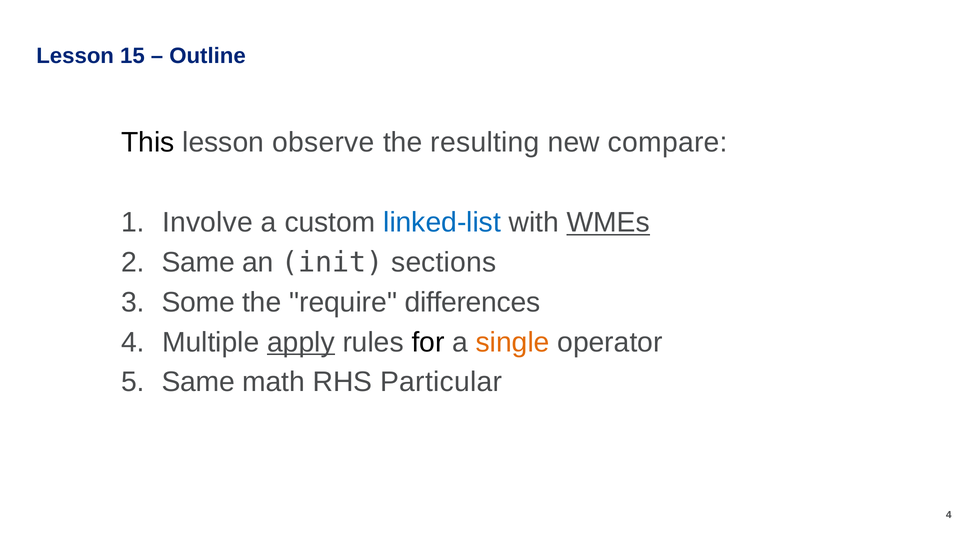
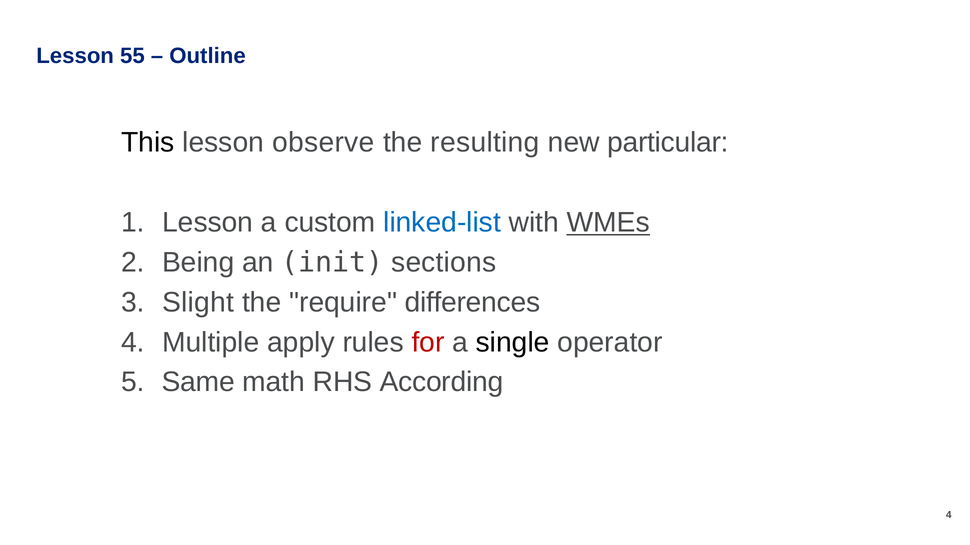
15: 15 -> 55
compare: compare -> particular
Involve at (208, 223): Involve -> Lesson
Same at (198, 263): Same -> Being
Some: Some -> Slight
apply underline: present -> none
for colour: black -> red
single colour: orange -> black
Particular: Particular -> According
